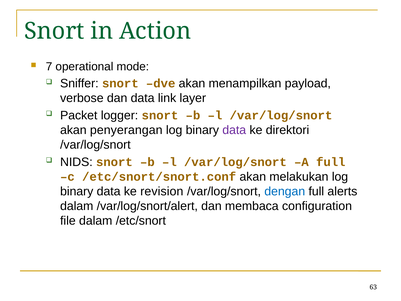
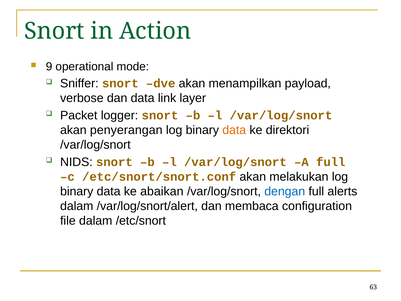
7: 7 -> 9
data at (234, 130) colour: purple -> orange
revision: revision -> abaikan
